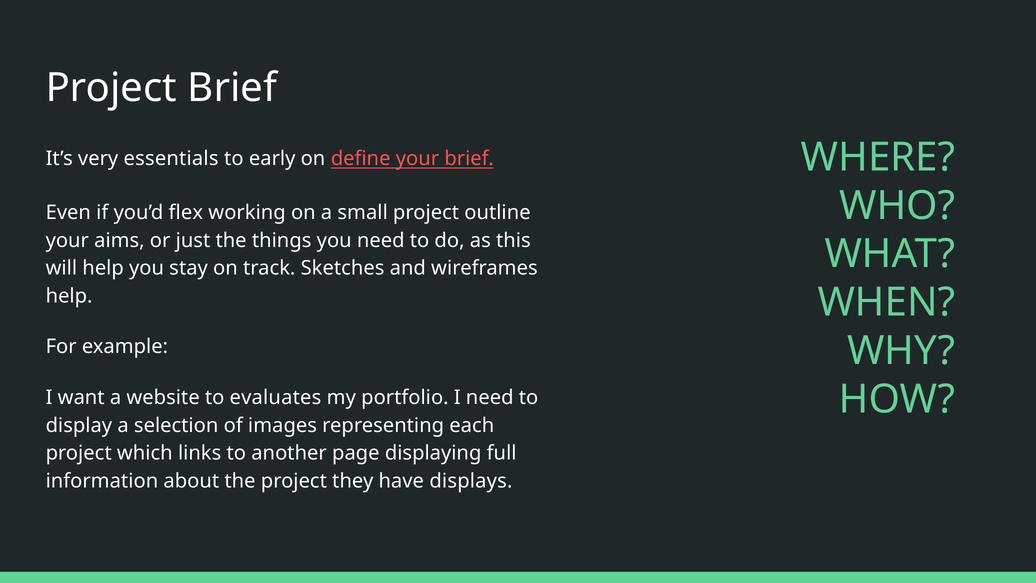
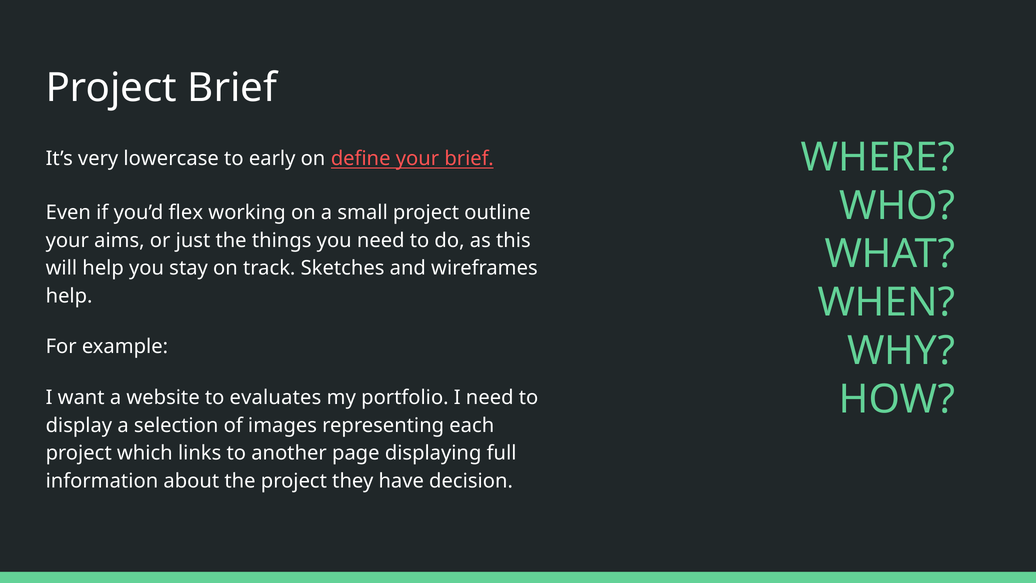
essentials: essentials -> lowercase
displays: displays -> decision
